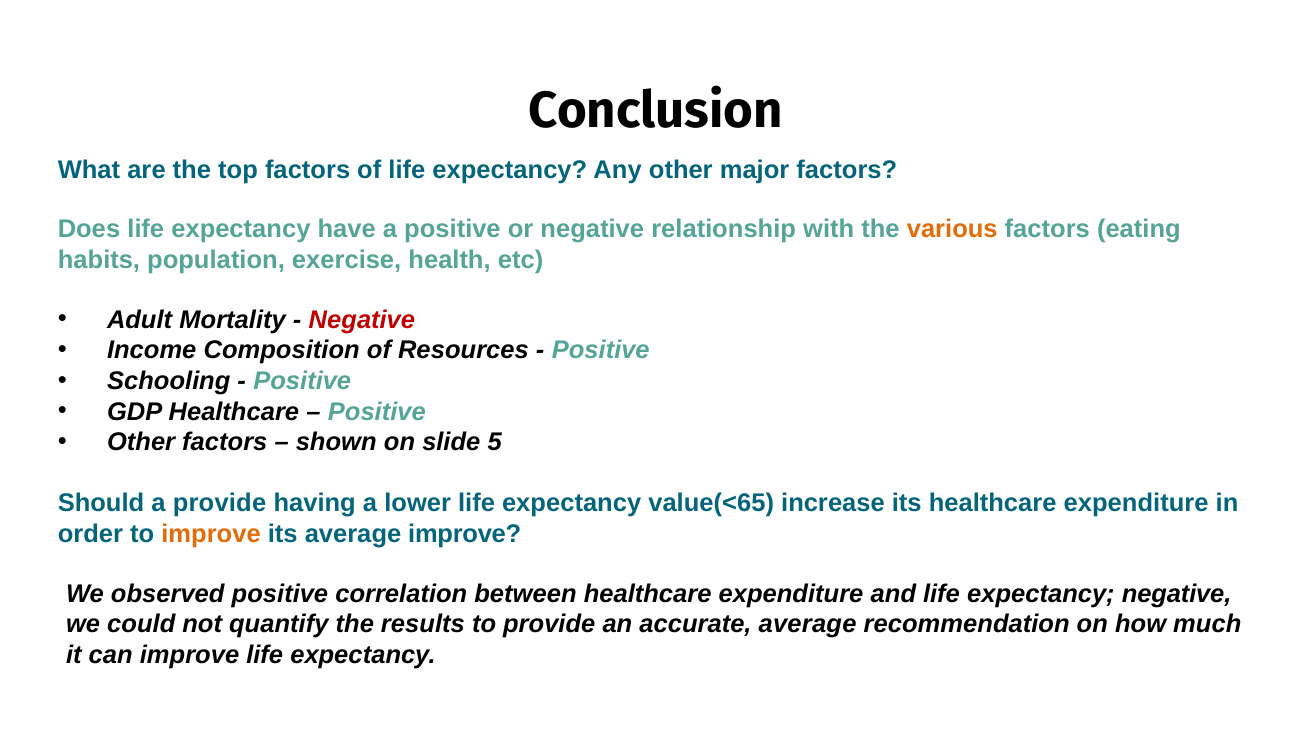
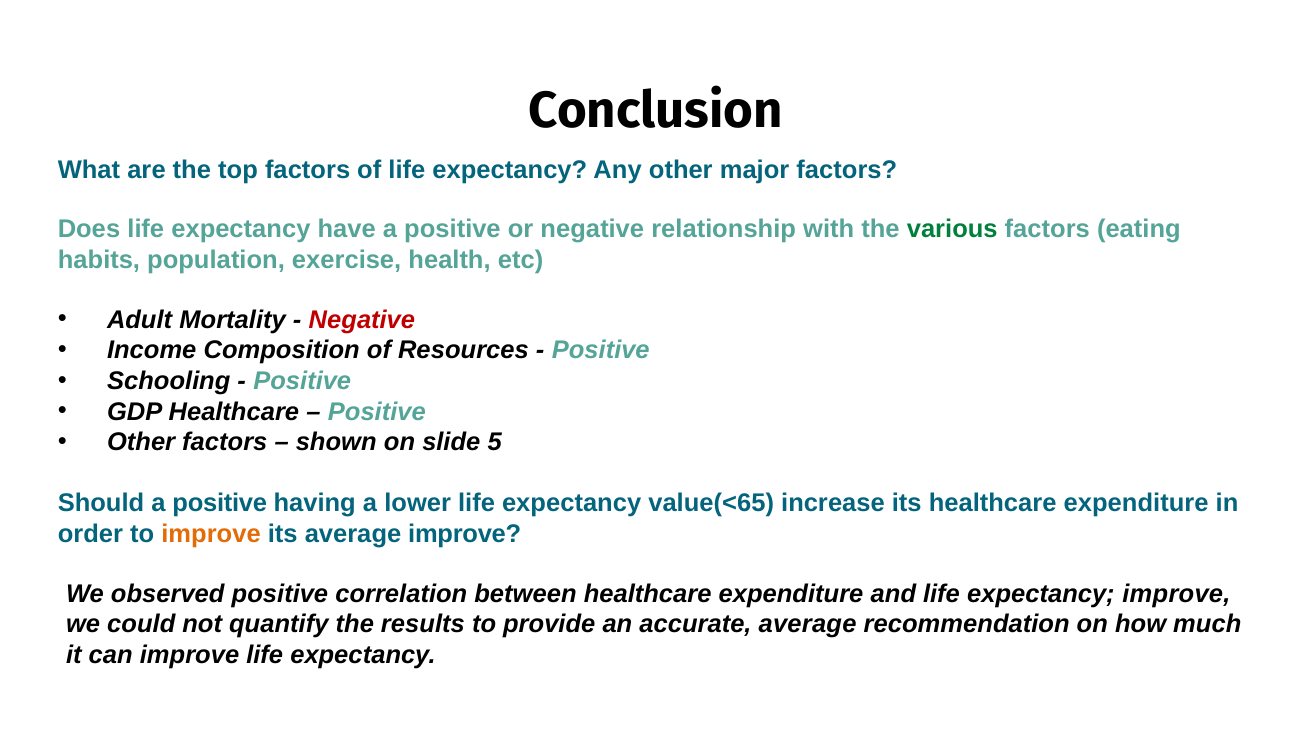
various colour: orange -> green
Should a provide: provide -> positive
expectancy negative: negative -> improve
